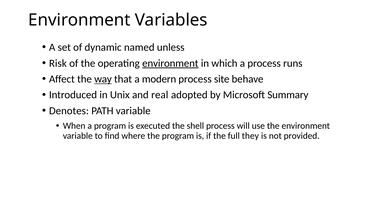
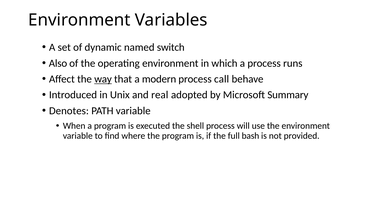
unless: unless -> switch
Risk: Risk -> Also
environment at (170, 63) underline: present -> none
site: site -> call
they: they -> bash
